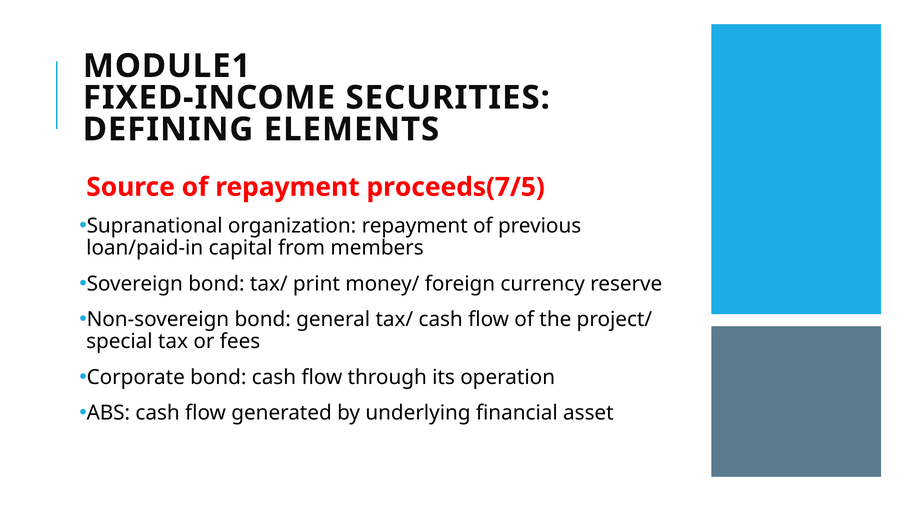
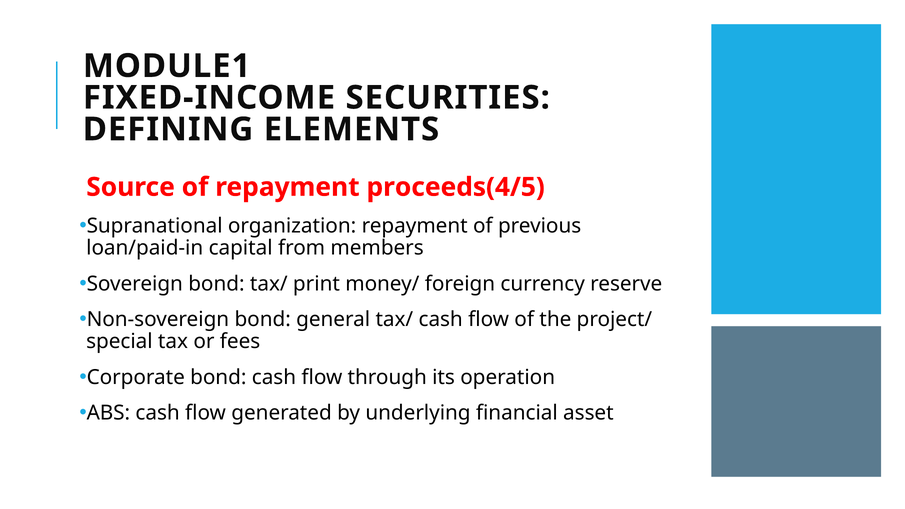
proceeds(7/5: proceeds(7/5 -> proceeds(4/5
